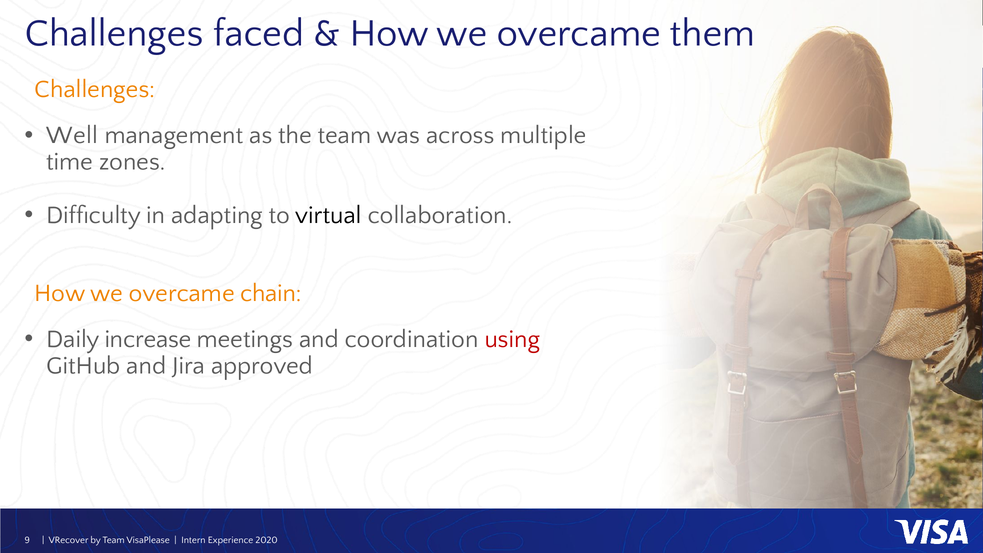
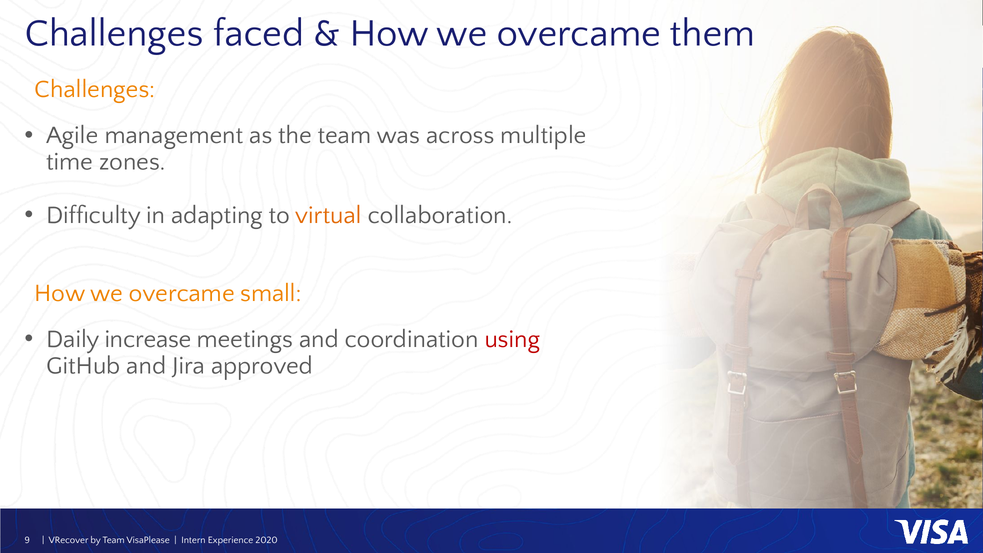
Well: Well -> Agile
virtual colour: black -> orange
chain: chain -> small
